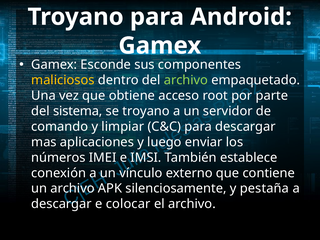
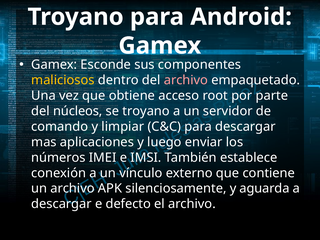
archivo at (186, 80) colour: light green -> pink
sistema: sistema -> núcleos
pestaña: pestaña -> aguarda
colocar: colocar -> defecto
